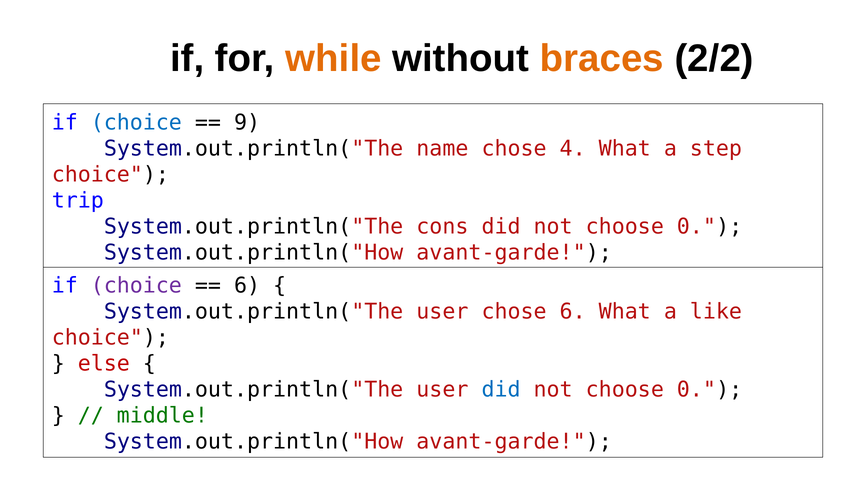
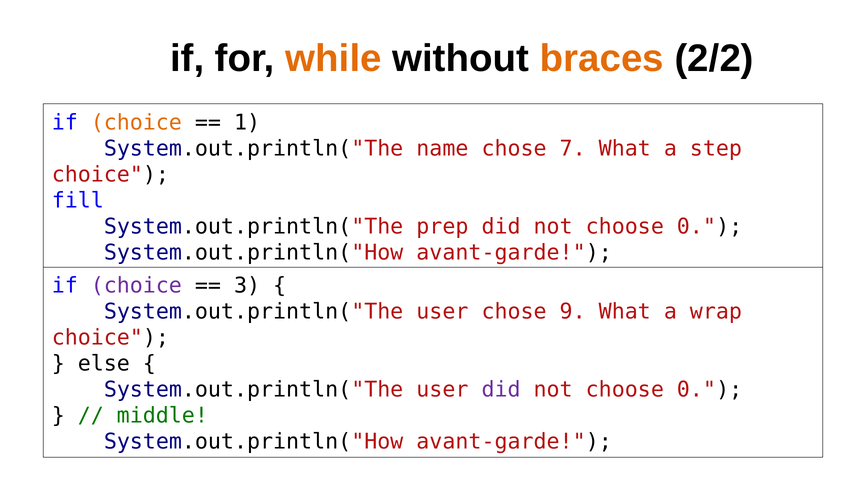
choice at (136, 123) colour: blue -> orange
9: 9 -> 1
4: 4 -> 7
trip: trip -> fill
cons: cons -> prep
6 at (247, 286): 6 -> 3
chose 6: 6 -> 9
like: like -> wrap
else colour: red -> black
did at (501, 390) colour: blue -> purple
